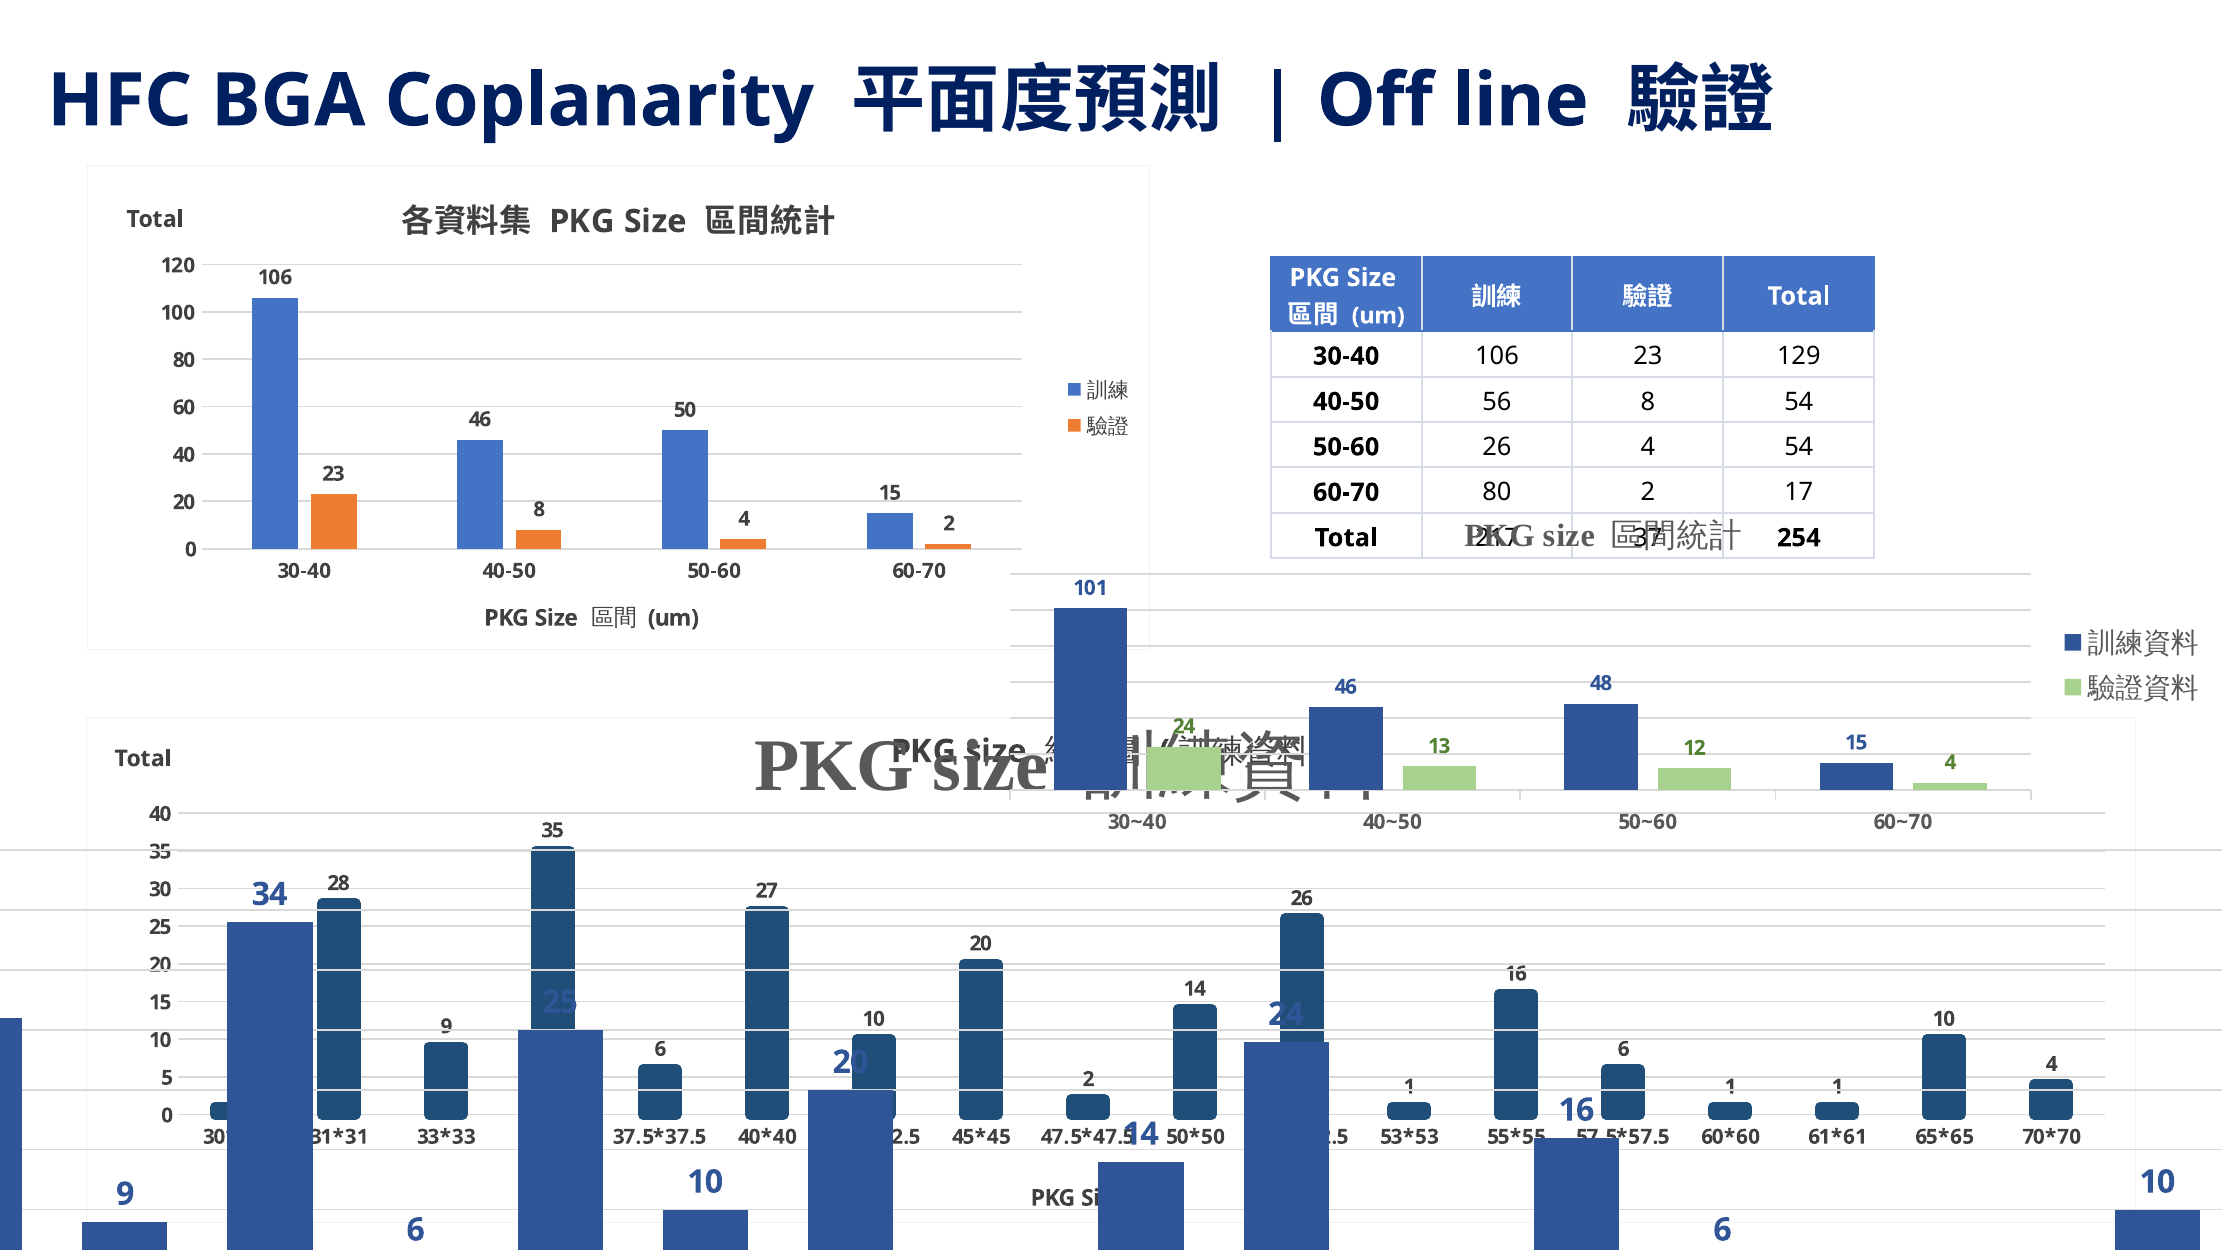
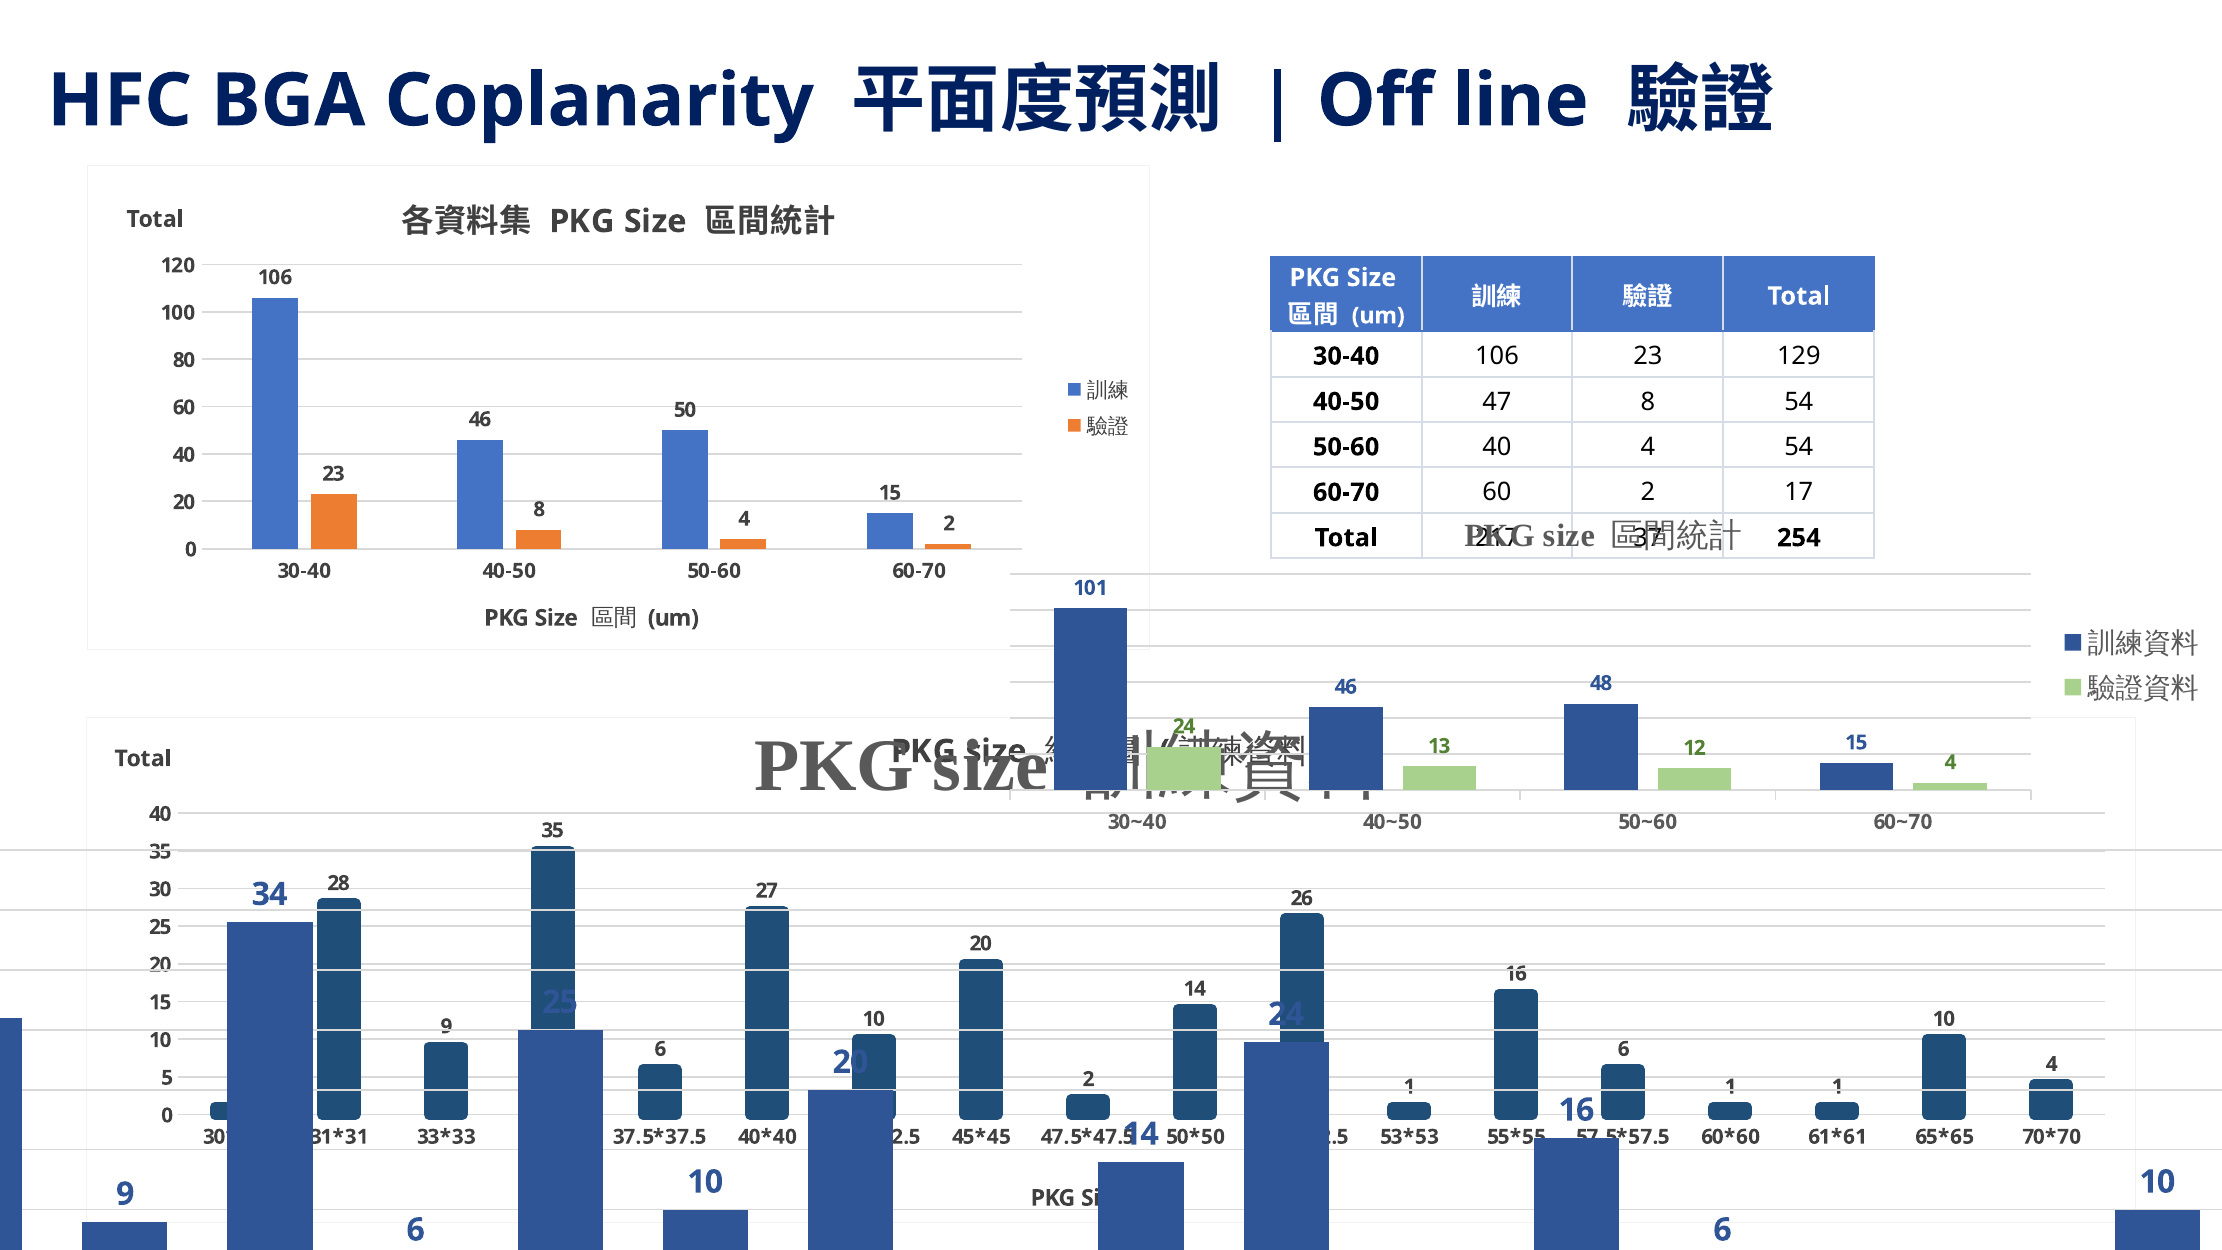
56: 56 -> 47
50-60 26: 26 -> 40
60-70 80: 80 -> 60
